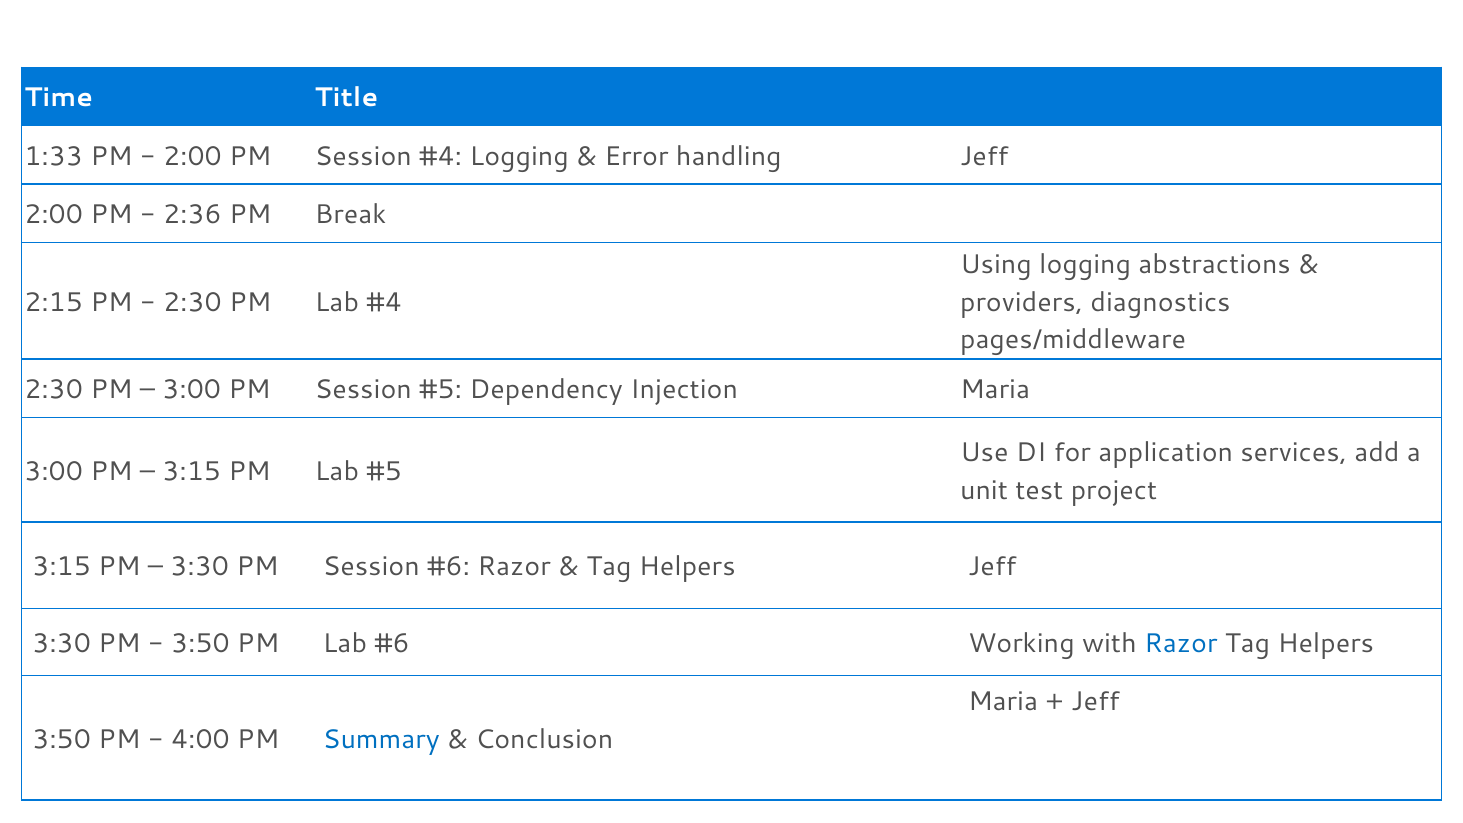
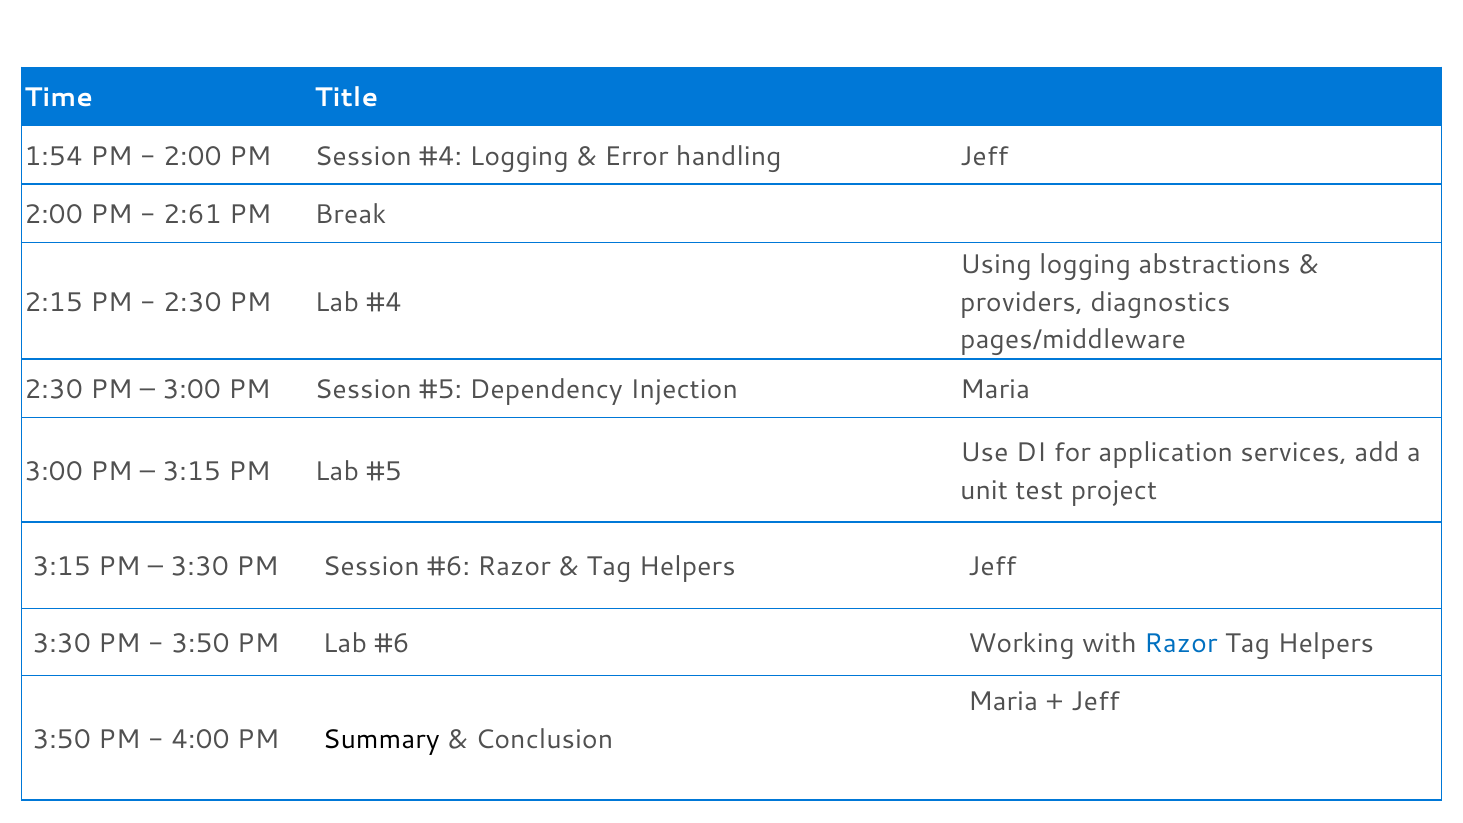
1:33: 1:33 -> 1:54
2:36: 2:36 -> 2:61
Summary colour: blue -> black
